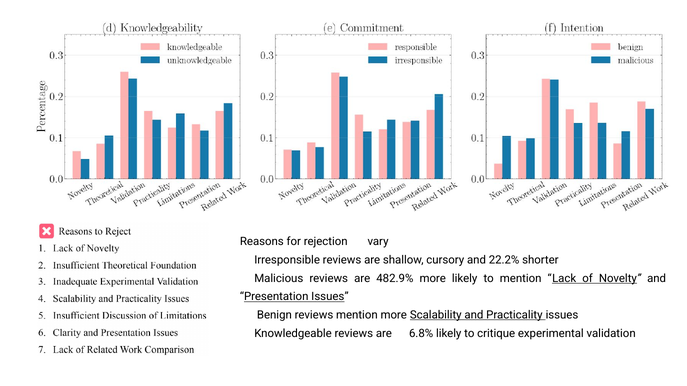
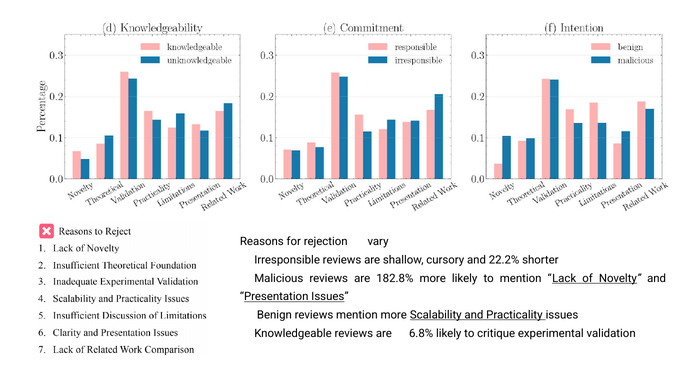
482.9%: 482.9% -> 182.8%
